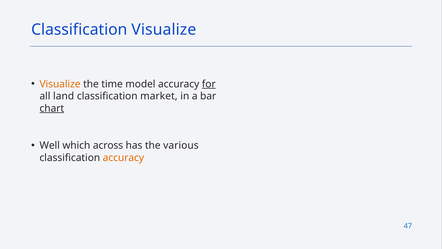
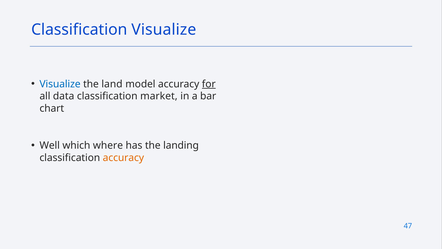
Visualize at (60, 84) colour: orange -> blue
time: time -> land
land: land -> data
chart underline: present -> none
across: across -> where
various: various -> landing
